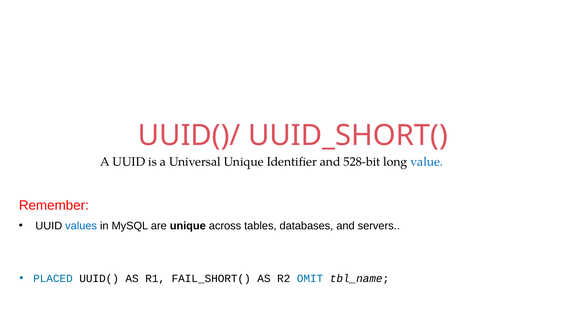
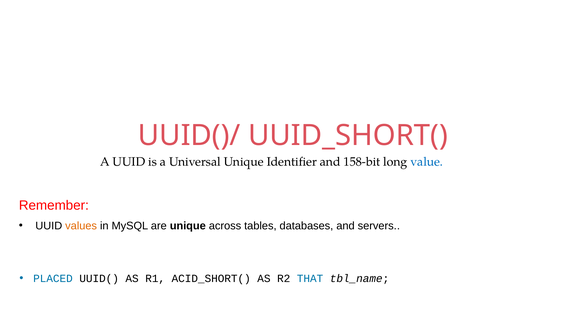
528-bit: 528-bit -> 158-bit
values colour: blue -> orange
FAIL_SHORT(: FAIL_SHORT( -> ACID_SHORT(
OMIT: OMIT -> THAT
